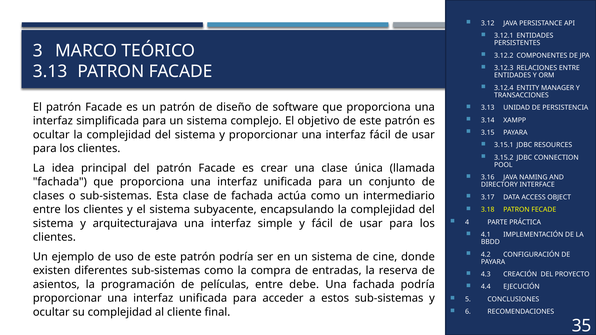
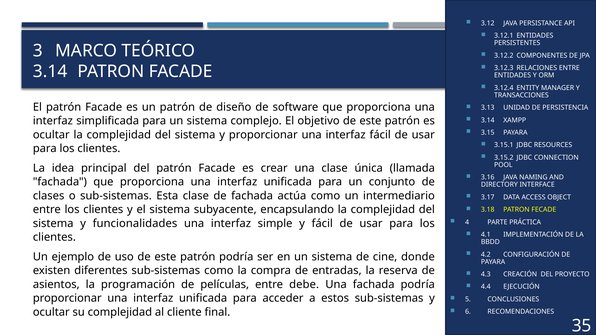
3.13 at (50, 72): 3.13 -> 3.14
arquitecturajava: arquitecturajava -> funcionalidades
